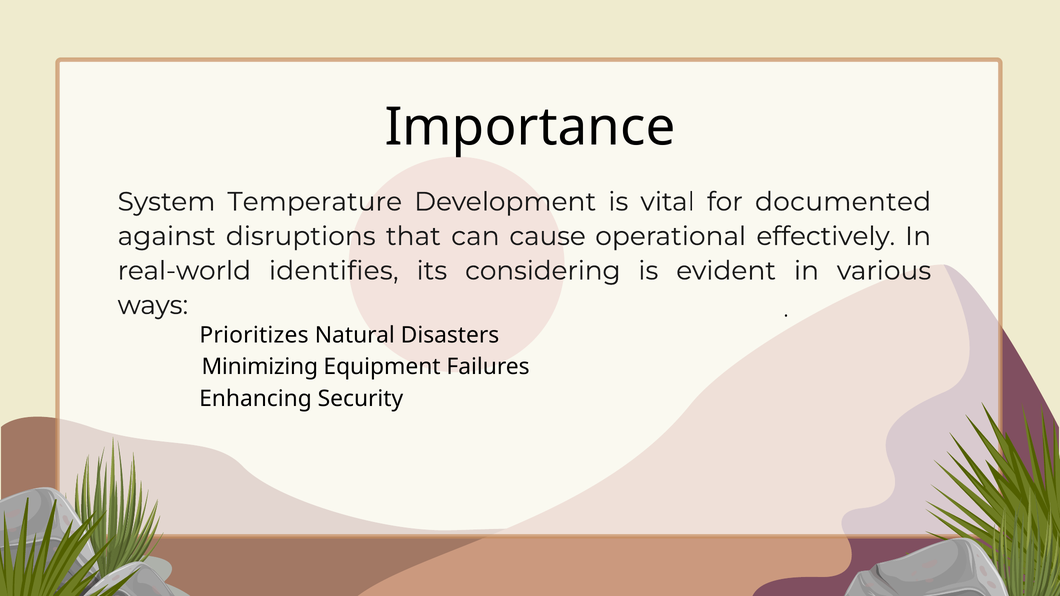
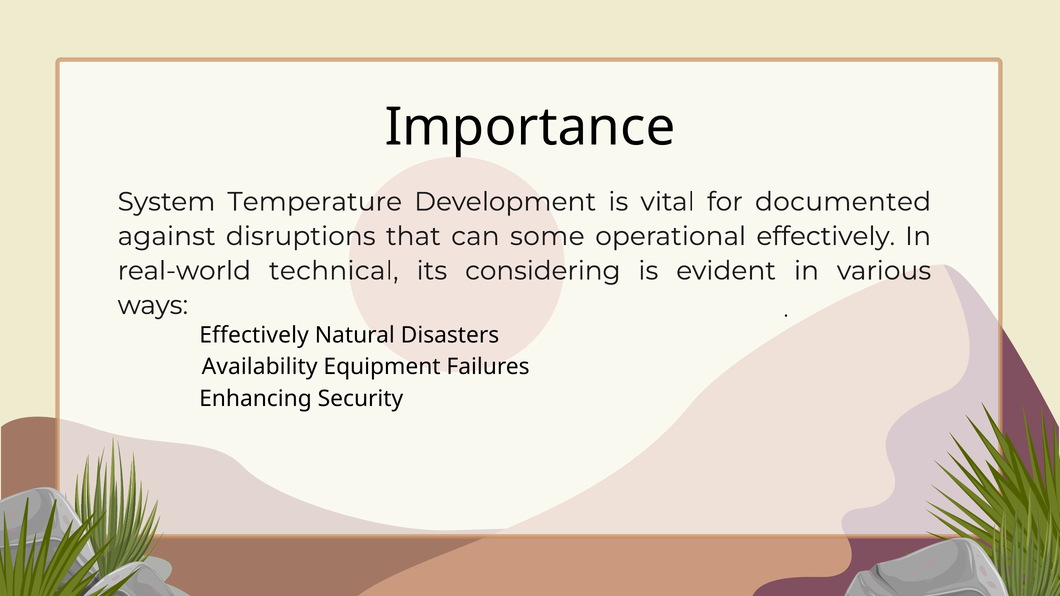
cause: cause -> some
identifies: identifies -> technical
Prioritizes at (254, 335): Prioritizes -> Effectively
Minimizing: Minimizing -> Availability
